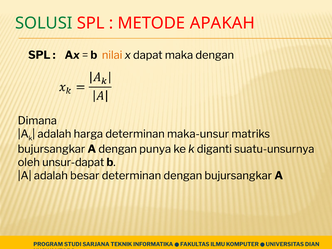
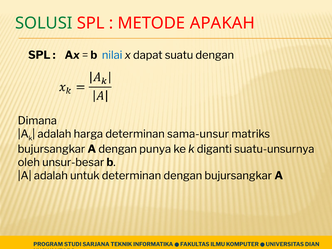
nilai colour: orange -> blue
maka: maka -> suatu
maka-unsur: maka-unsur -> sama-unsur
unsur-dapat: unsur-dapat -> unsur-besar
besar: besar -> untuk
